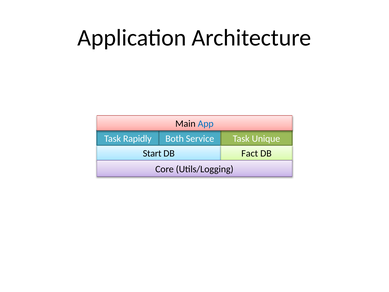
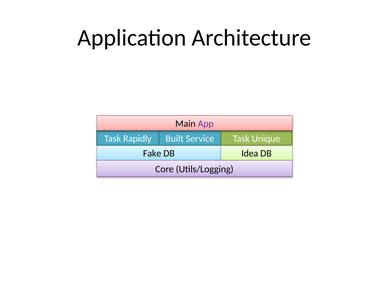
App colour: blue -> purple
Both: Both -> Built
Start: Start -> Fake
Fact: Fact -> Idea
